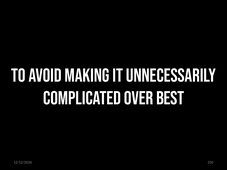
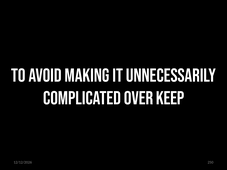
BEST: BEST -> KEEP
